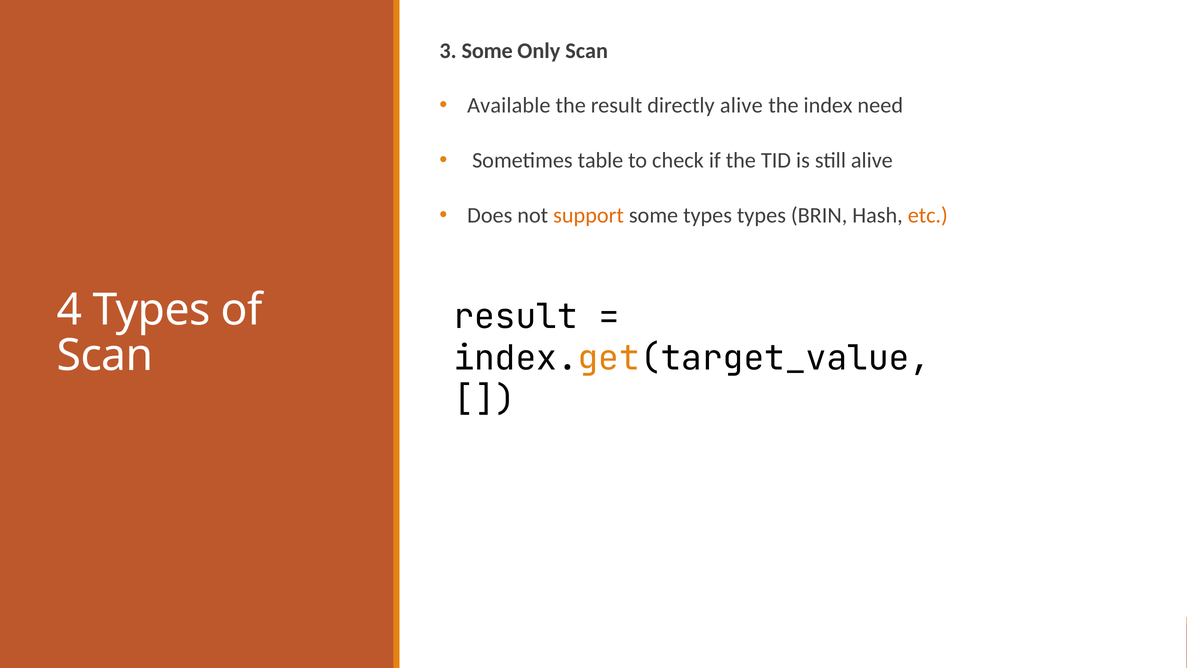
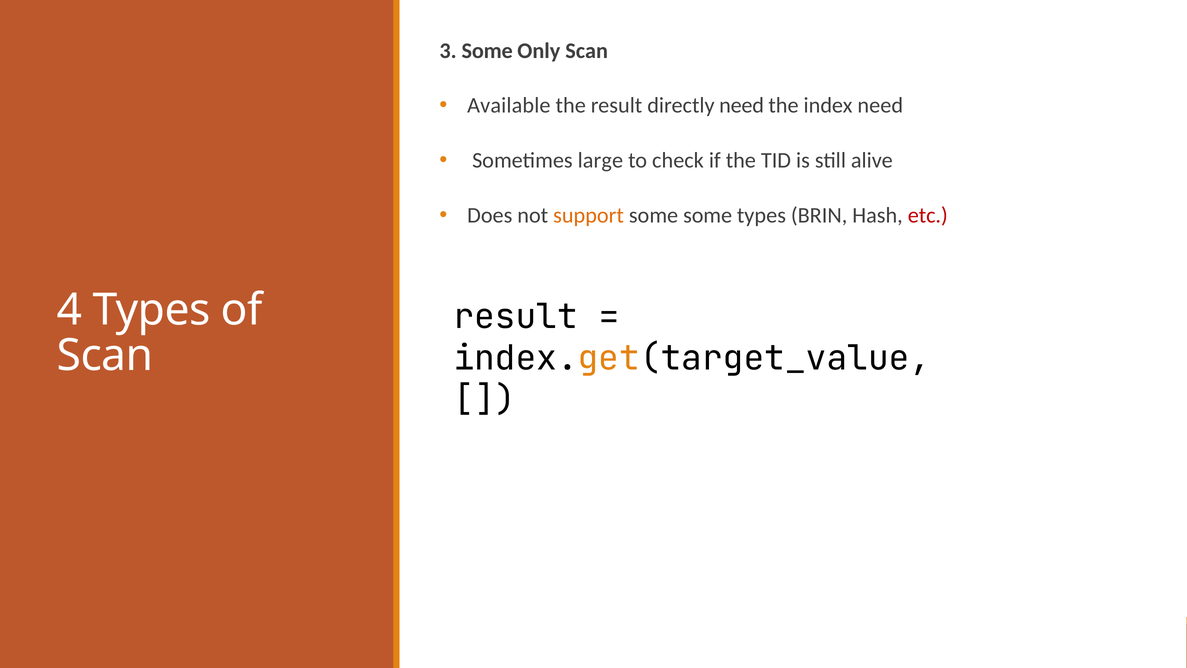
directly alive: alive -> need
table: table -> large
some types: types -> some
etc colour: orange -> red
